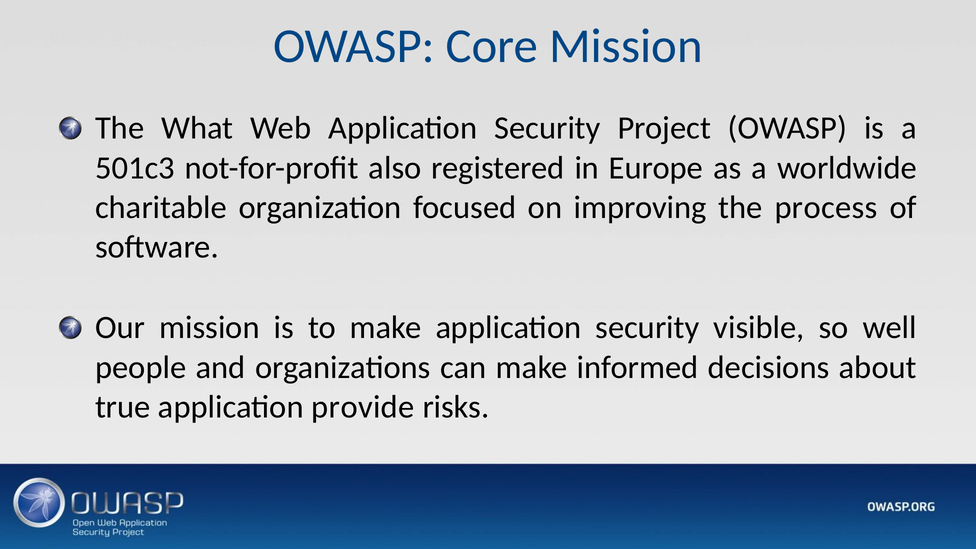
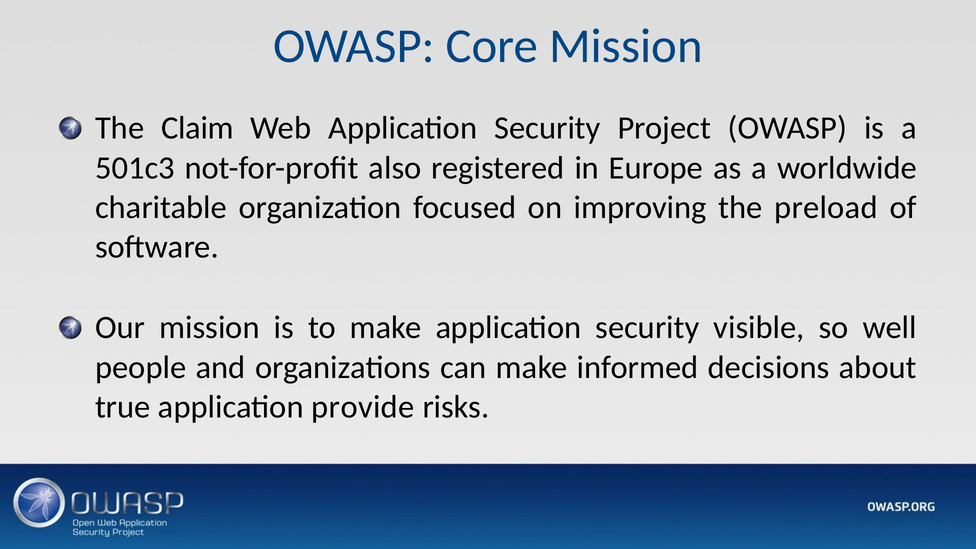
What: What -> Claim
process: process -> preload
